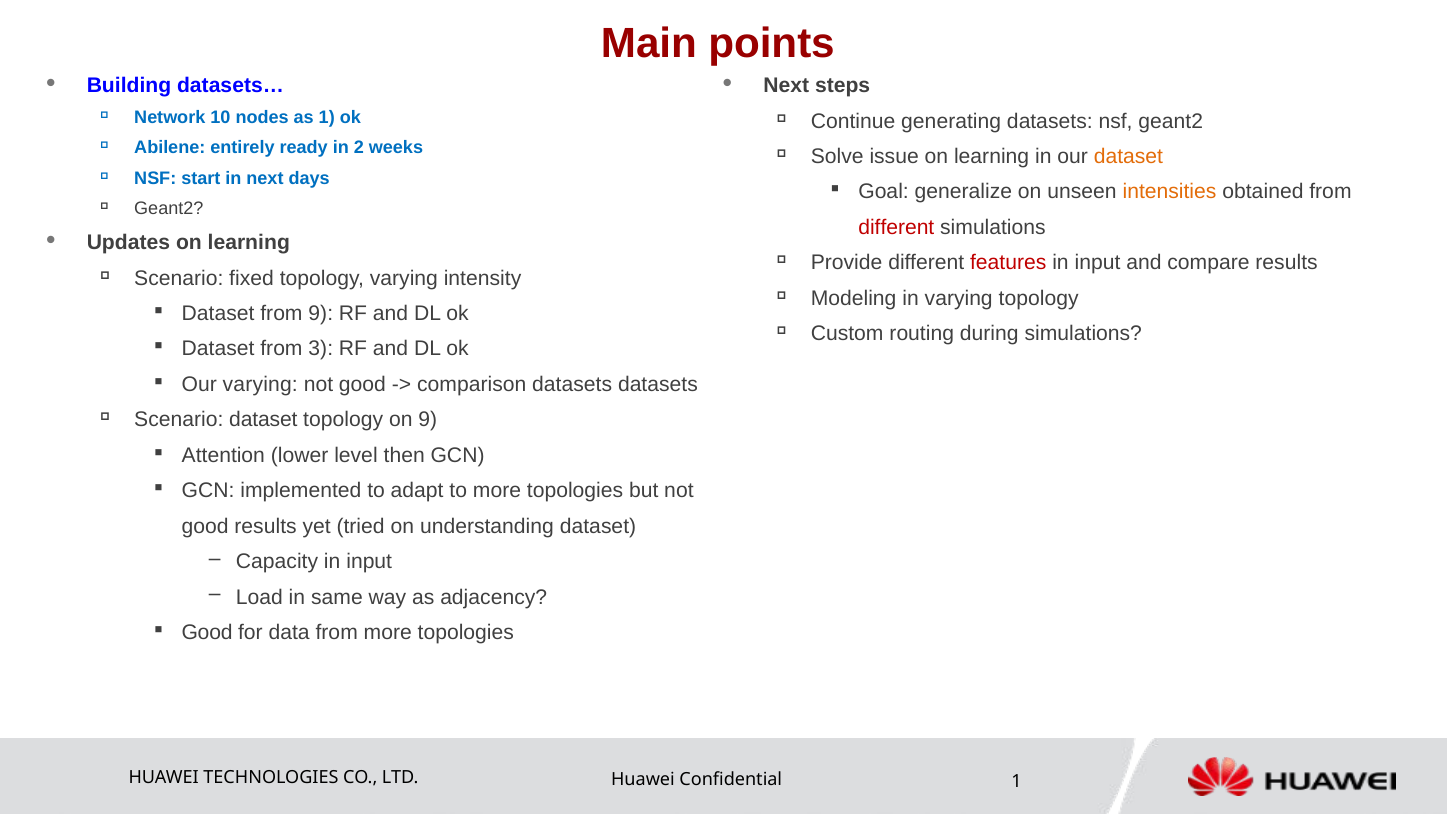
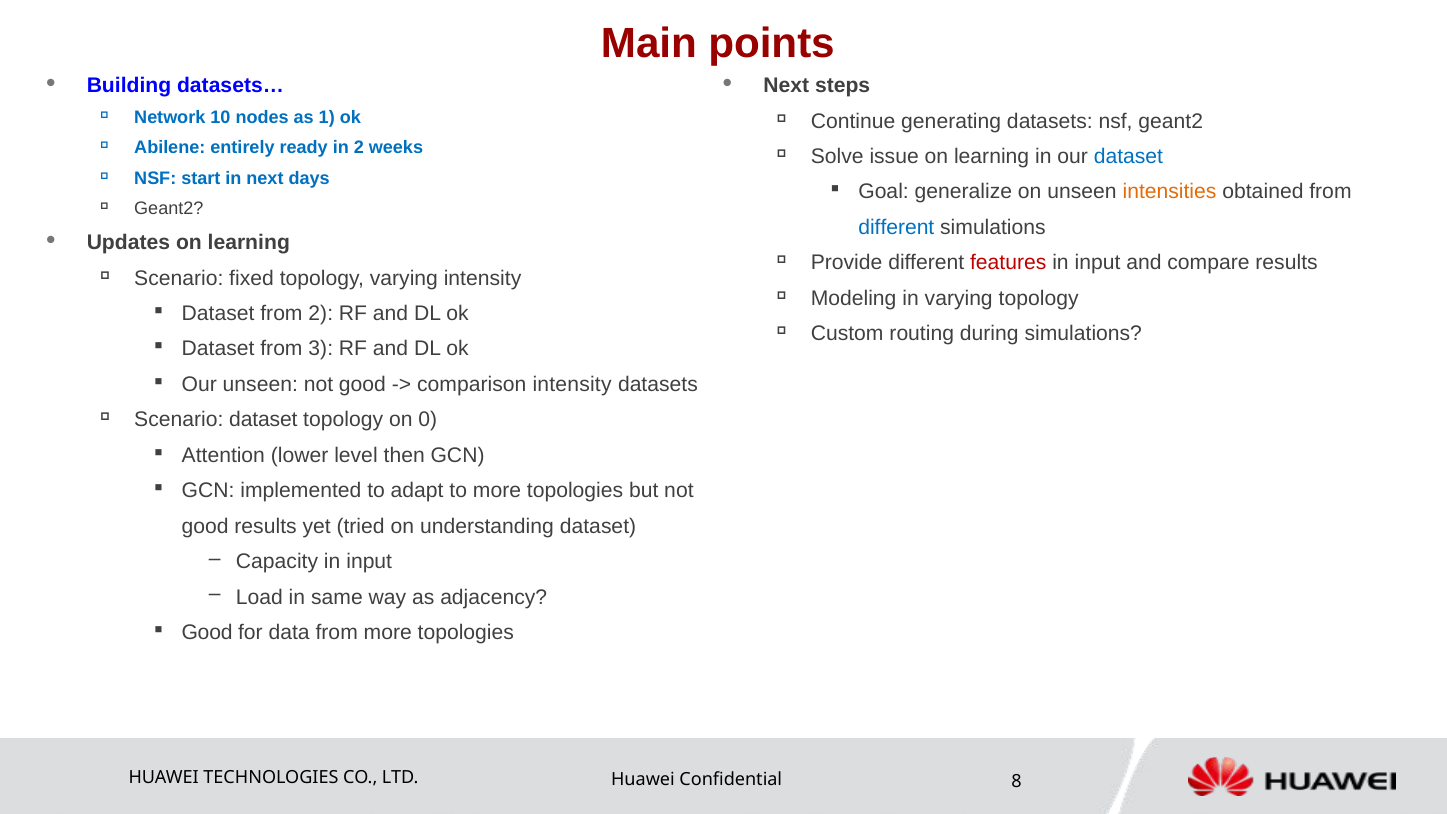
dataset at (1128, 157) colour: orange -> blue
different at (896, 227) colour: red -> blue
from 9: 9 -> 2
Our varying: varying -> unseen
comparison datasets: datasets -> intensity
on 9: 9 -> 0
1 at (1016, 781): 1 -> 8
